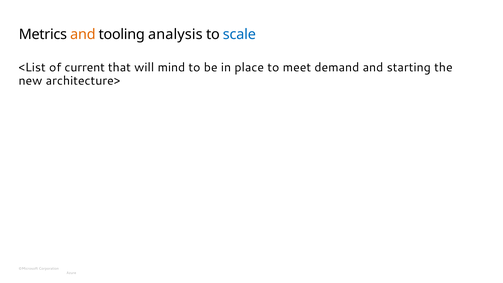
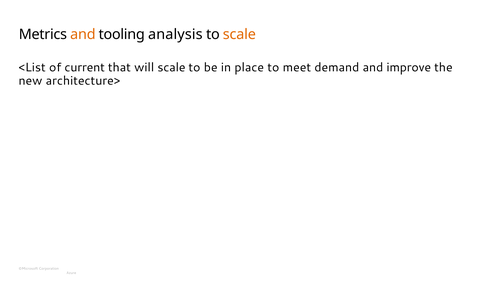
scale at (239, 34) colour: blue -> orange
will mind: mind -> scale
starting: starting -> improve
